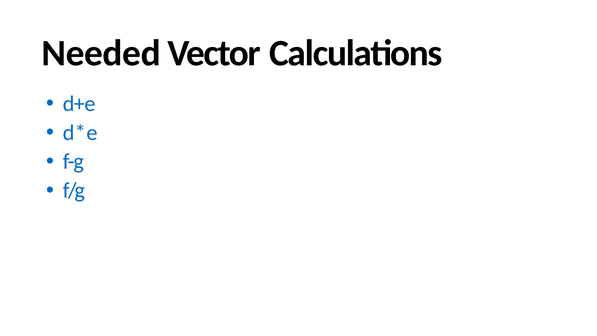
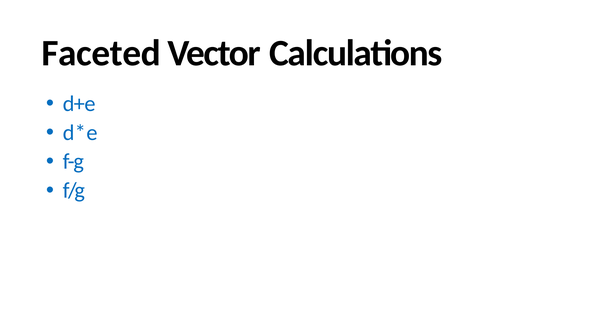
Needed: Needed -> Faceted
